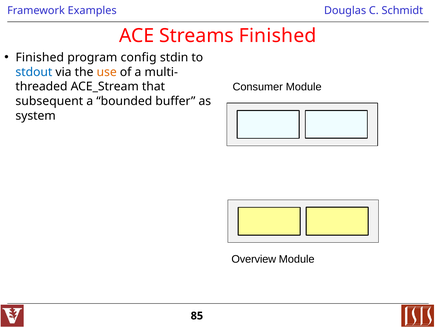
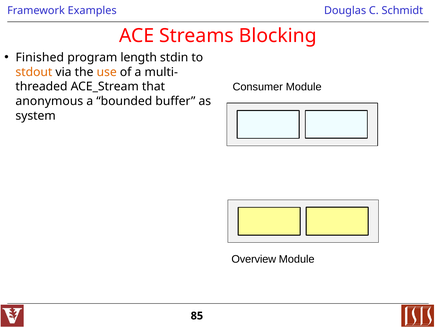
Streams Finished: Finished -> Blocking
config: config -> length
stdout colour: blue -> orange
subsequent: subsequent -> anonymous
